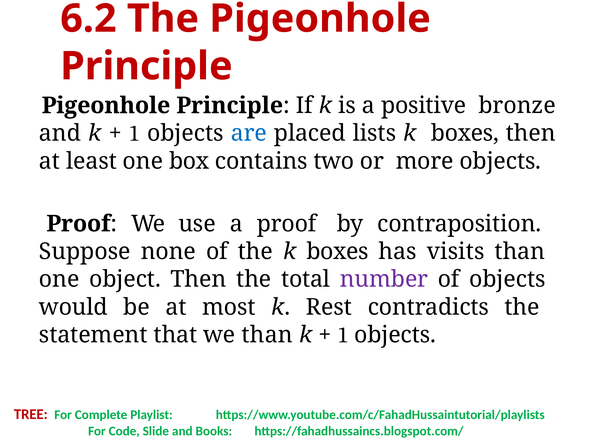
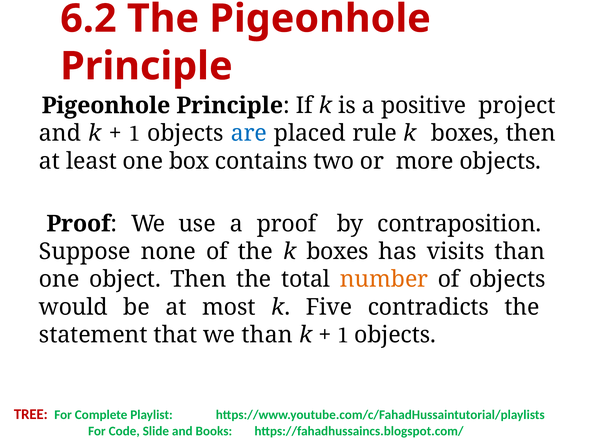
bronze: bronze -> project
lists: lists -> rule
number colour: purple -> orange
Rest: Rest -> Five
